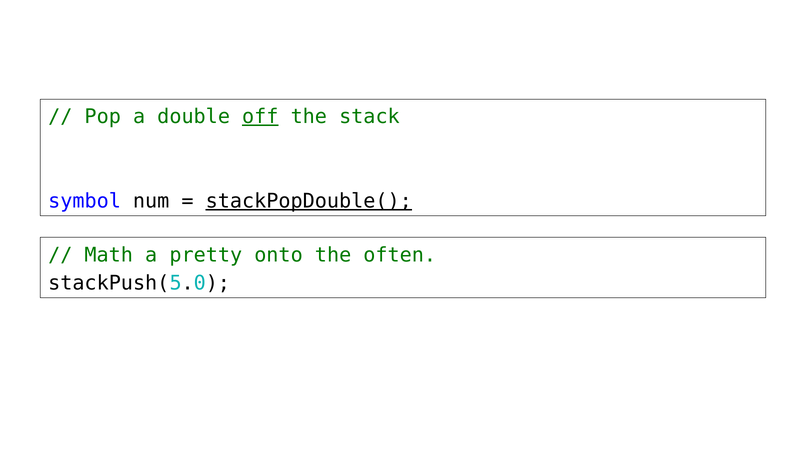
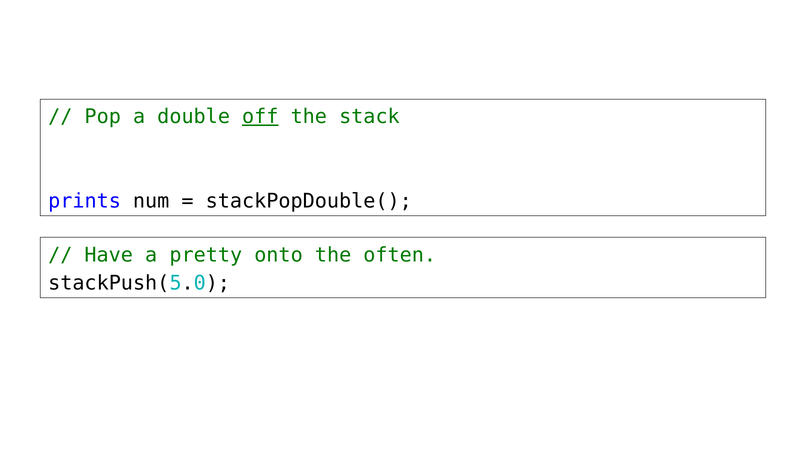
symbol: symbol -> prints
stackPopDouble( underline: present -> none
Math: Math -> Have
